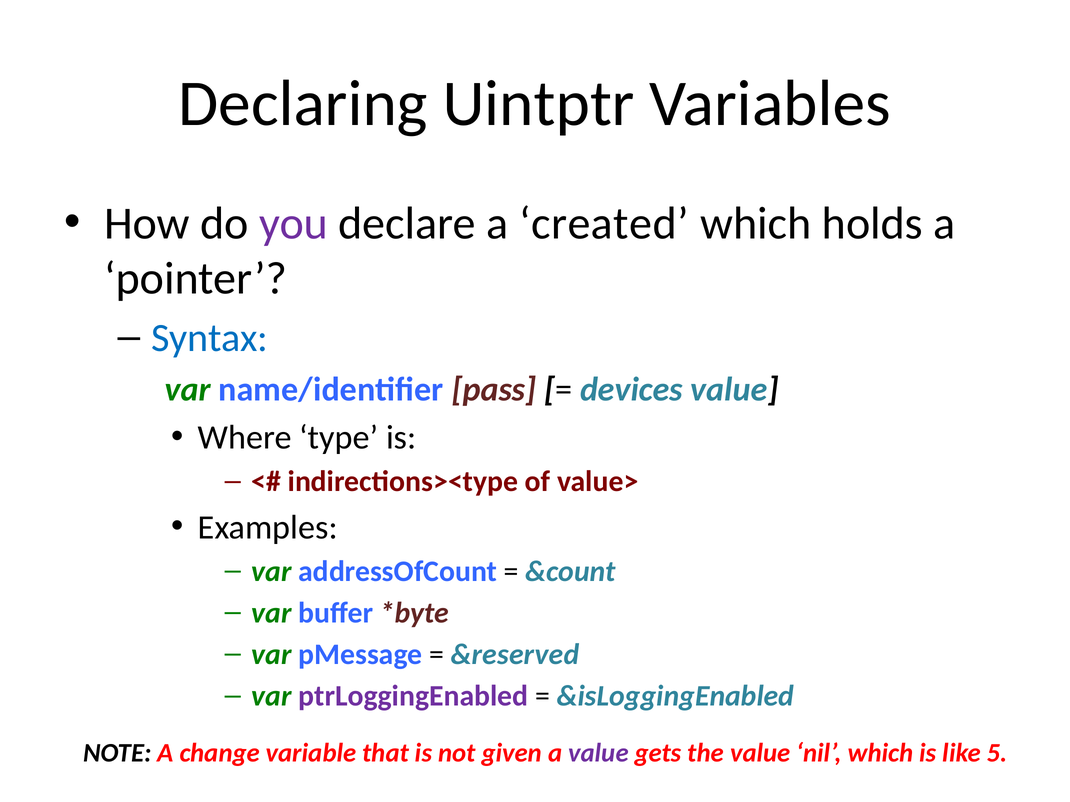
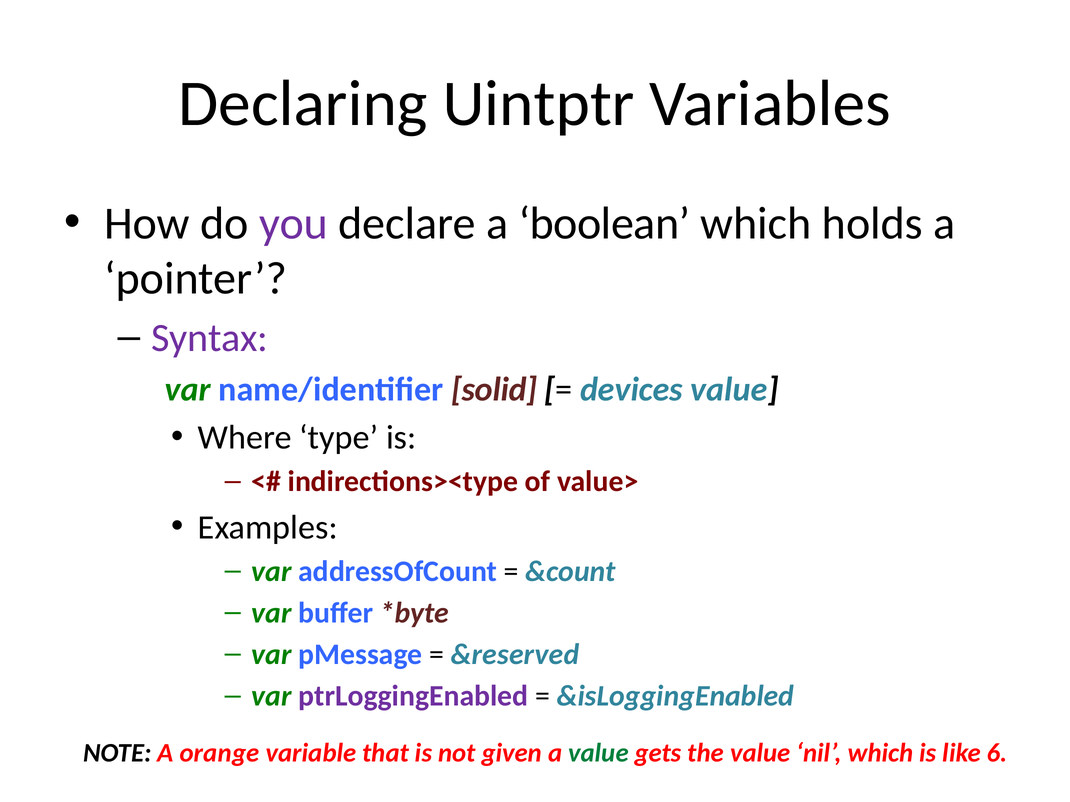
created: created -> boolean
Syntax colour: blue -> purple
pass: pass -> solid
change: change -> orange
value at (598, 754) colour: purple -> green
5: 5 -> 6
